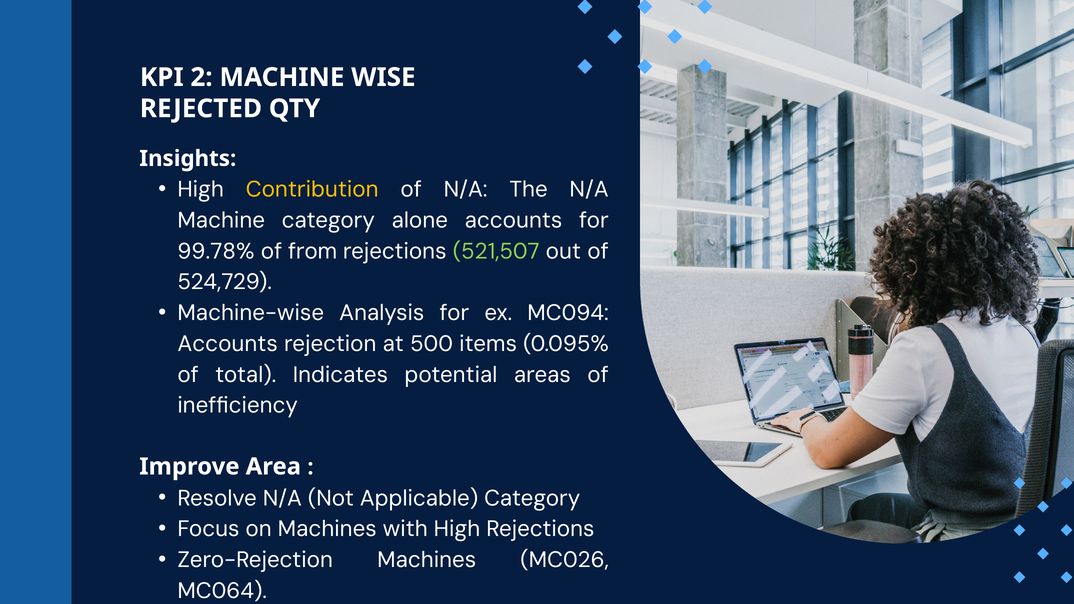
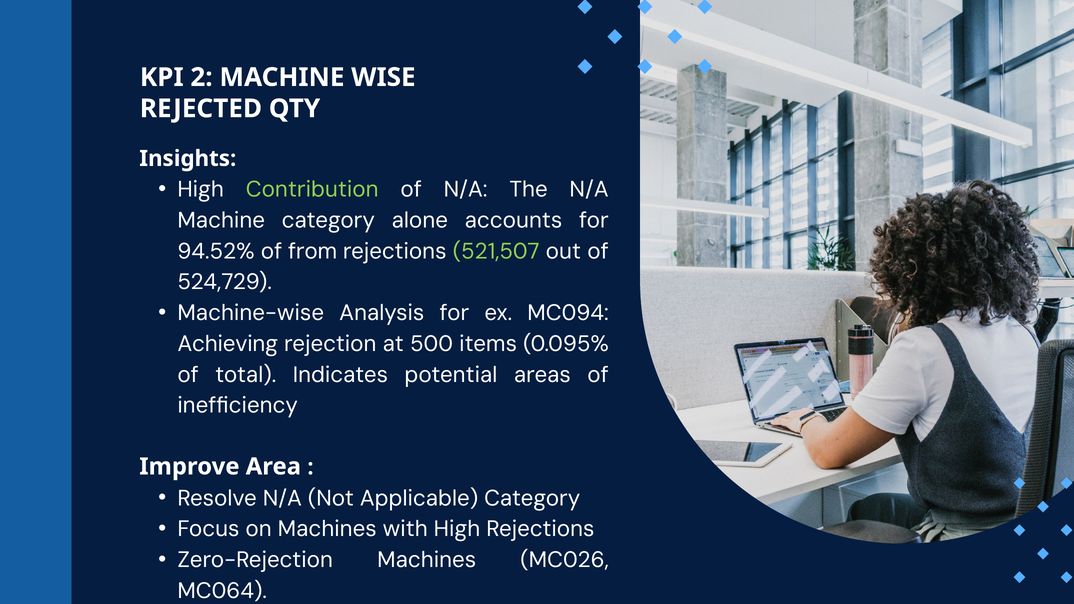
Contribution colour: yellow -> light green
99.78%: 99.78% -> 94.52%
Accounts at (228, 344): Accounts -> Achieving
